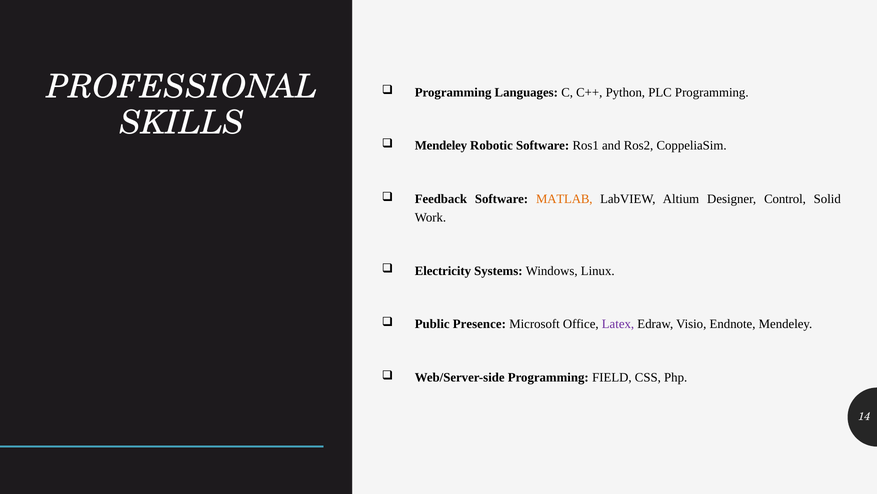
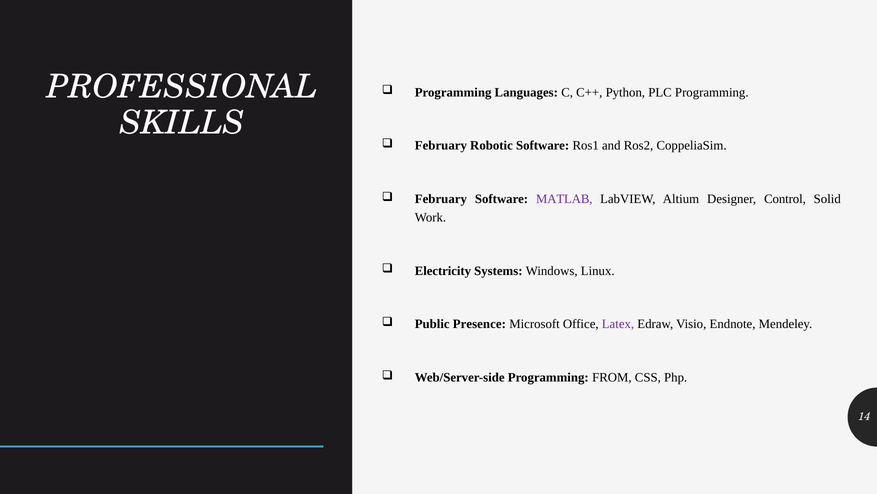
Mendeley at (441, 146): Mendeley -> February
Feedback at (441, 199): Feedback -> February
MATLAB colour: orange -> purple
FIELD: FIELD -> FROM
